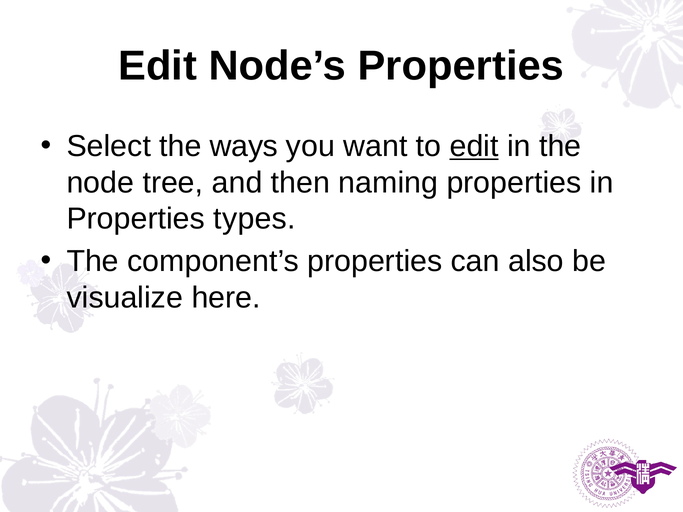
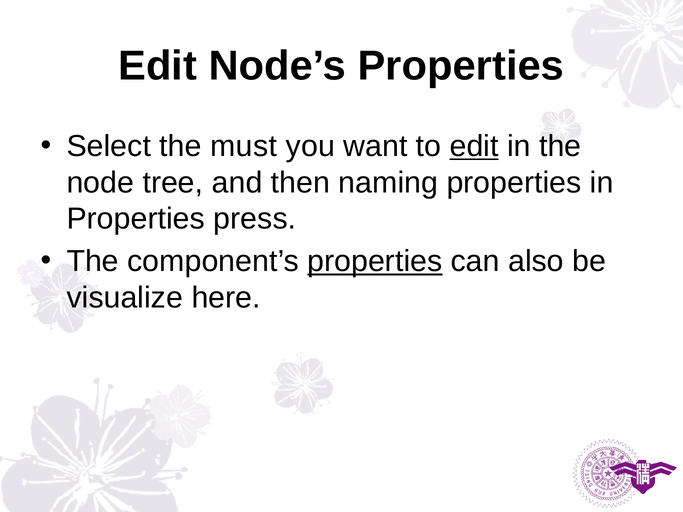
ways: ways -> must
types: types -> press
properties at (375, 262) underline: none -> present
